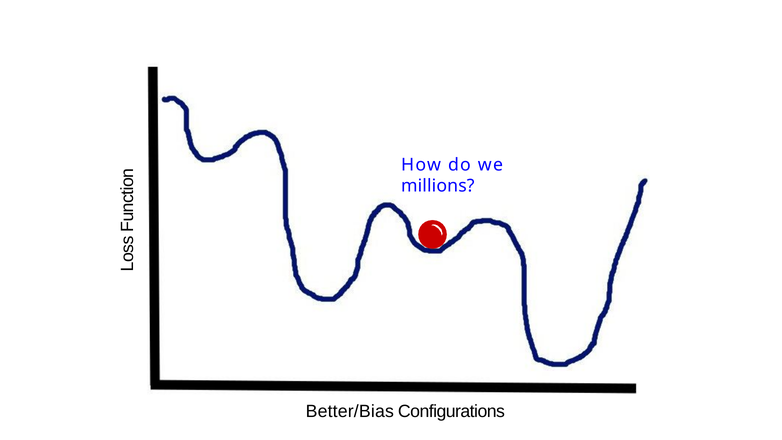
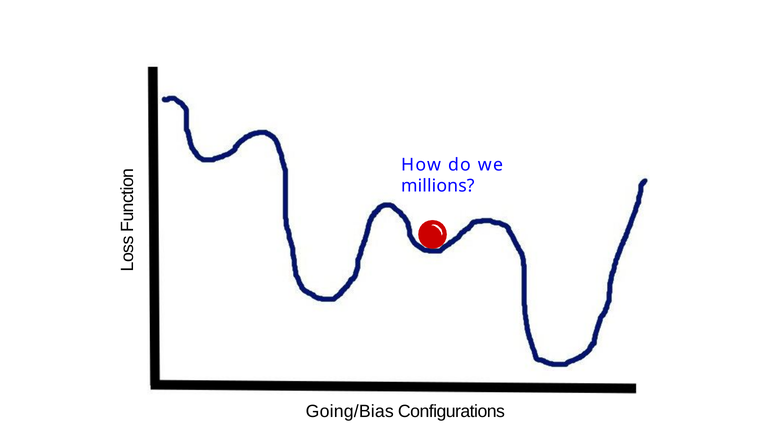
Better/Bias: Better/Bias -> Going/Bias
